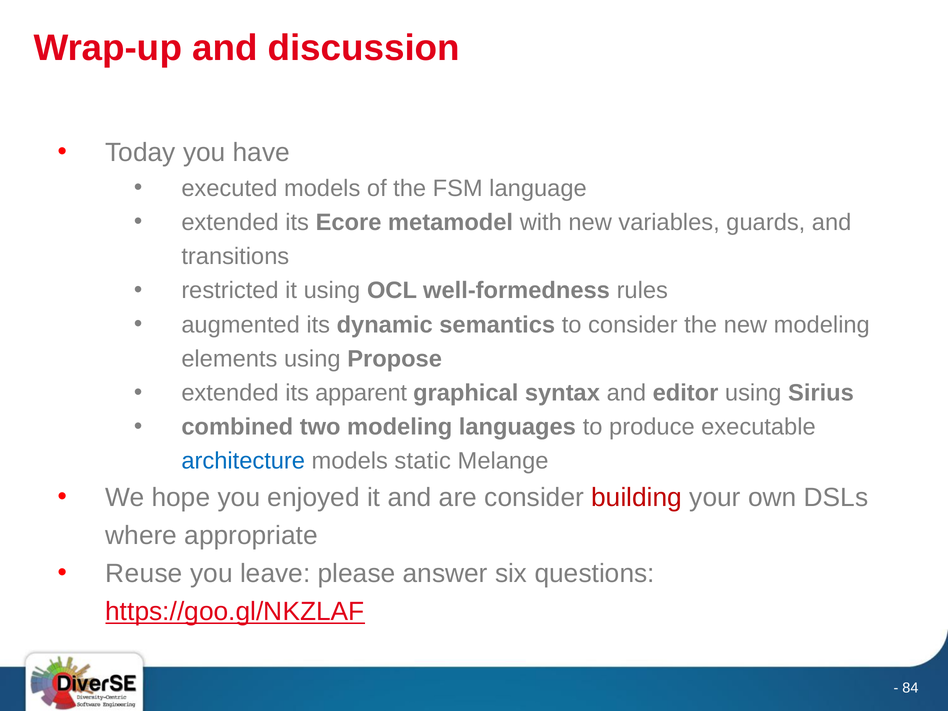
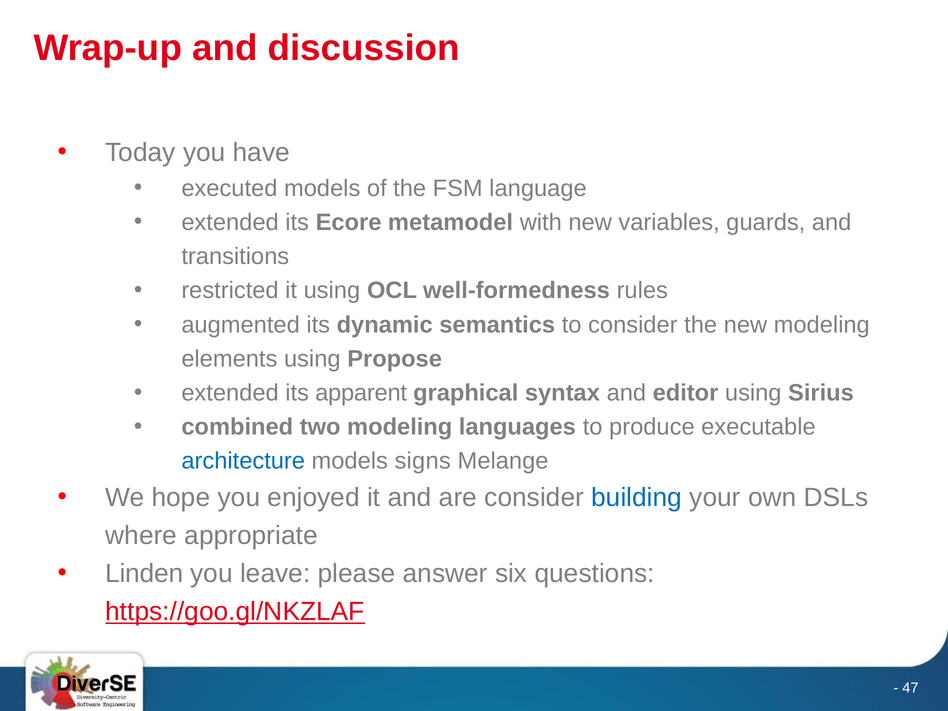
static: static -> signs
building colour: red -> blue
Reuse: Reuse -> Linden
84: 84 -> 47
